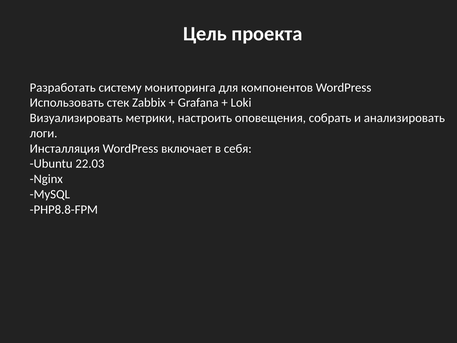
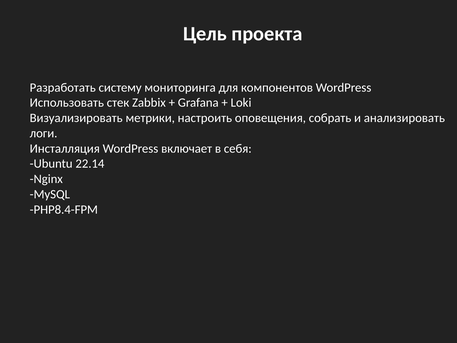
22.03: 22.03 -> 22.14
PHP8.8-FPM: PHP8.8-FPM -> PHP8.4-FPM
